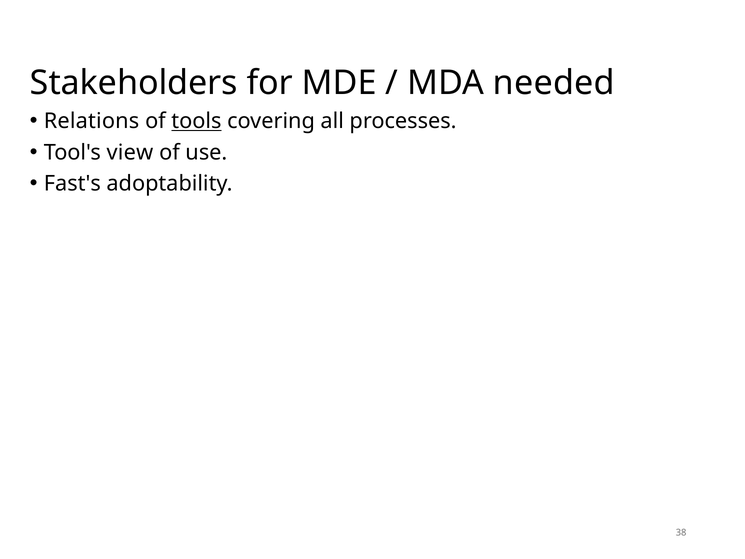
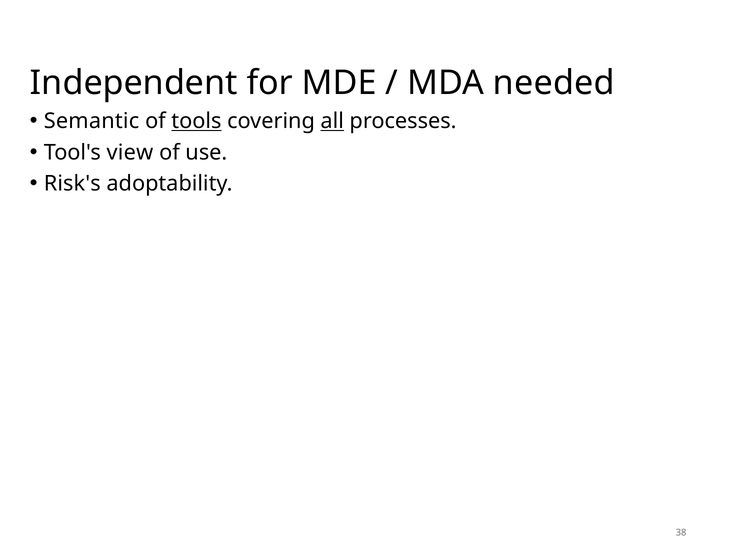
Stakeholders: Stakeholders -> Independent
Relations: Relations -> Semantic
all underline: none -> present
Fast's: Fast's -> Risk's
